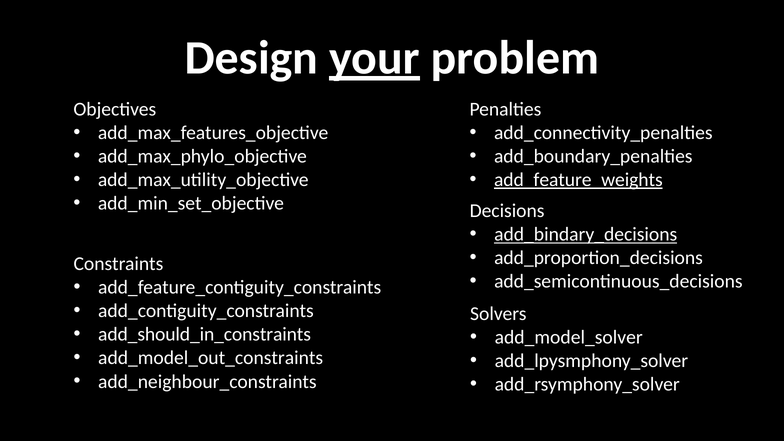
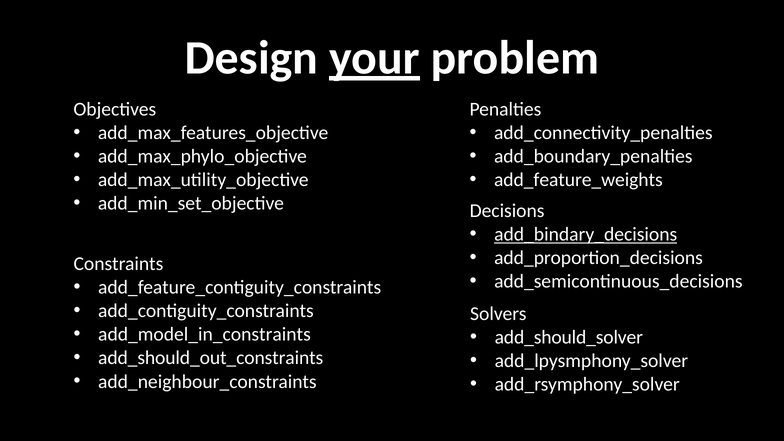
add_feature_weights underline: present -> none
add_should_in_constraints: add_should_in_constraints -> add_model_in_constraints
add_model_solver: add_model_solver -> add_should_solver
add_model_out_constraints: add_model_out_constraints -> add_should_out_constraints
